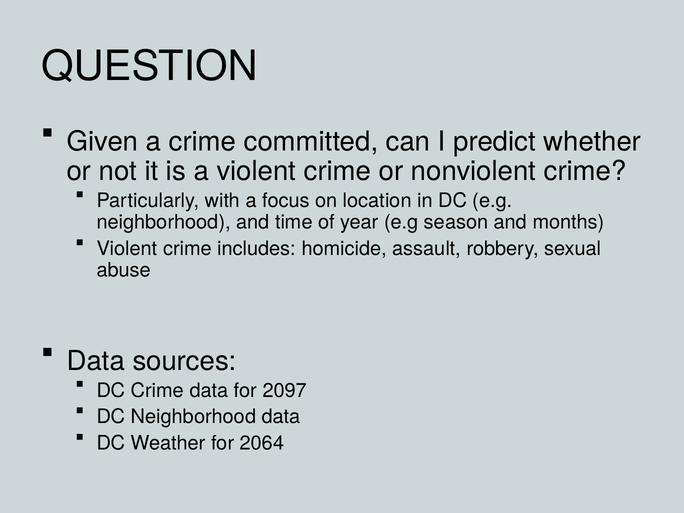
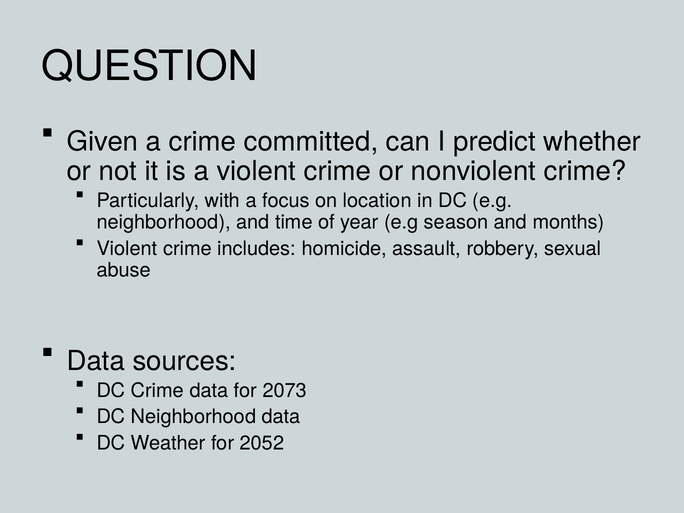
2097: 2097 -> 2073
2064: 2064 -> 2052
